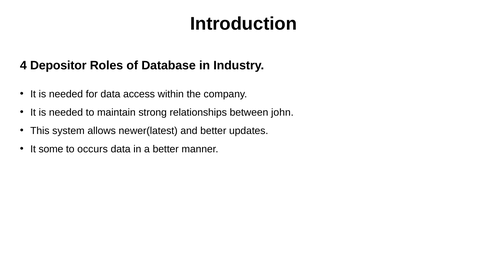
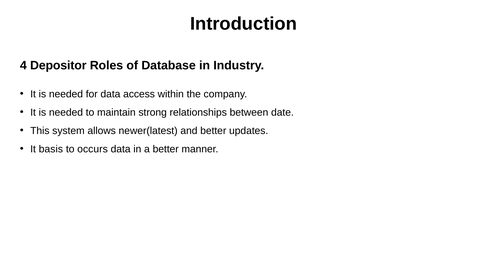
john: john -> date
some: some -> basis
